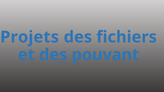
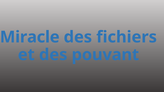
Projets: Projets -> Miracle
